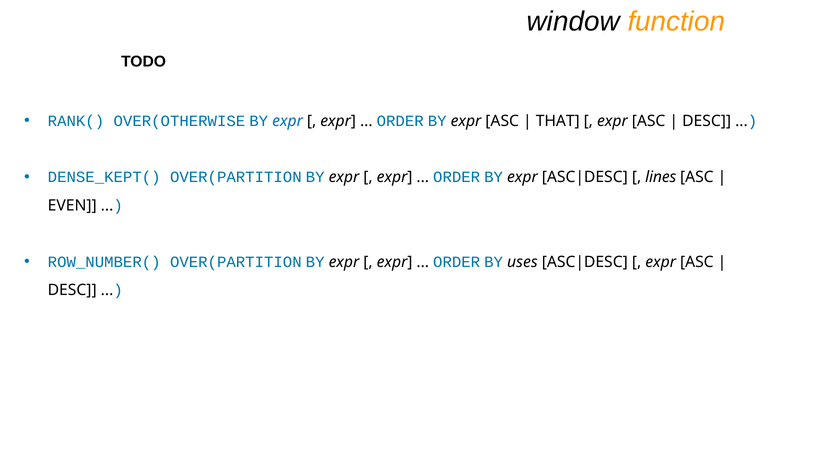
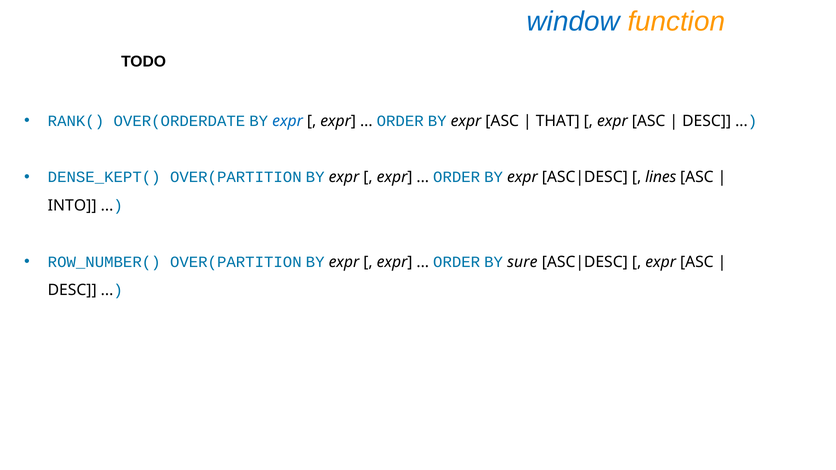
window colour: black -> blue
OVER(OTHERWISE: OVER(OTHERWISE -> OVER(ORDERDATE
EVEN: EVEN -> INTO
uses: uses -> sure
